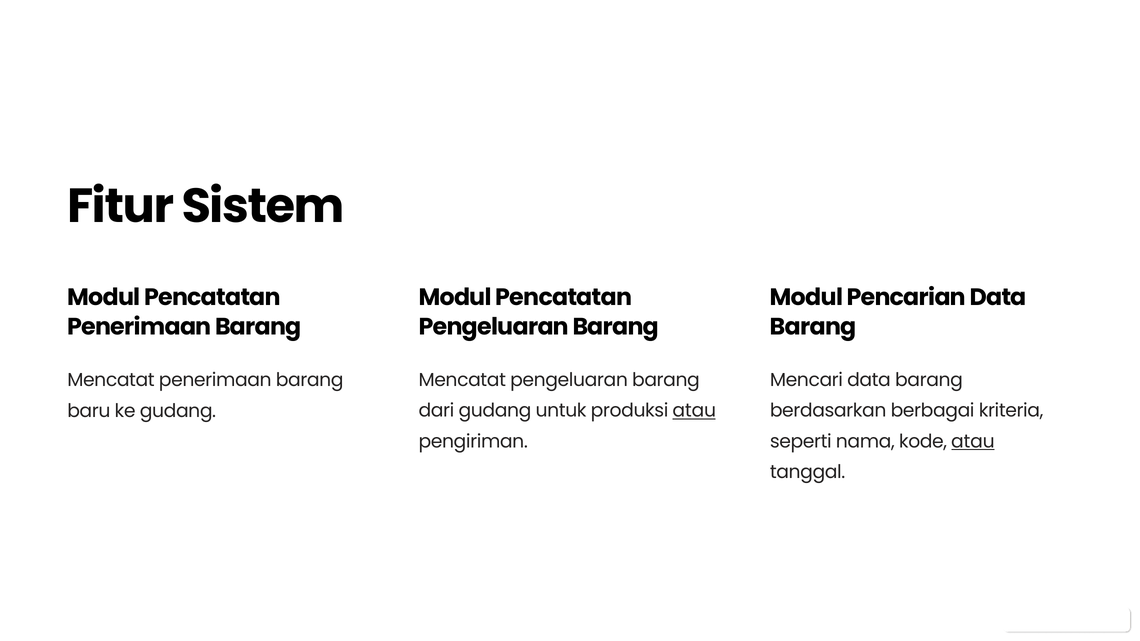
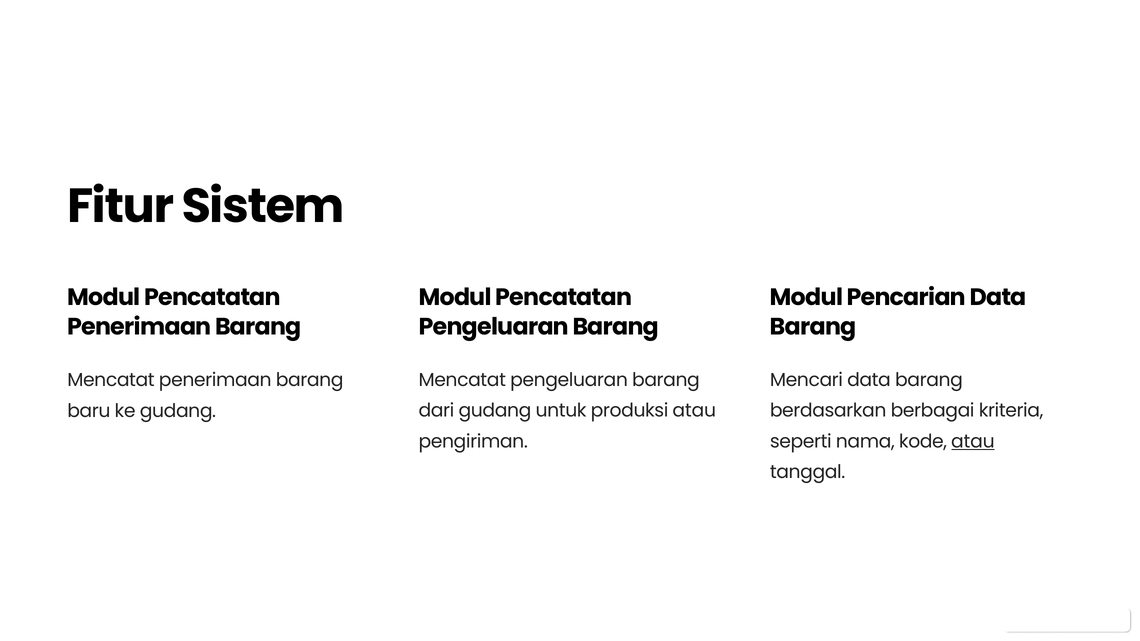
atau at (694, 411) underline: present -> none
